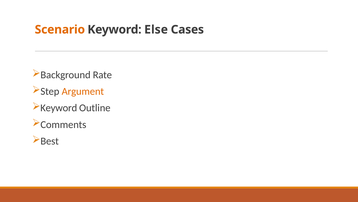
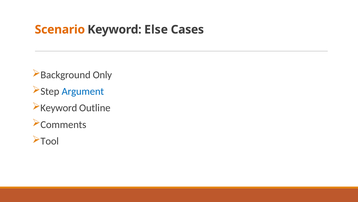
Rate: Rate -> Only
Argument colour: orange -> blue
Best: Best -> Tool
